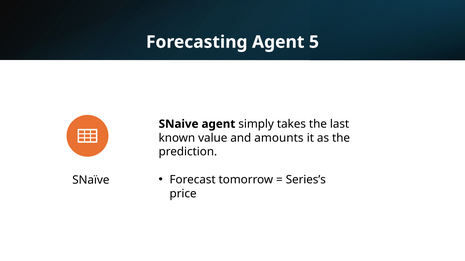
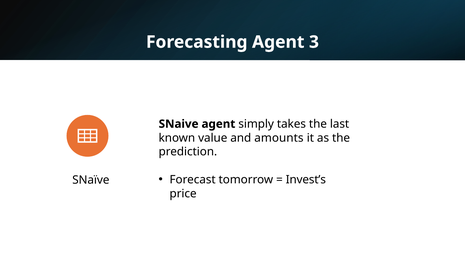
5: 5 -> 3
Series’s: Series’s -> Invest’s
